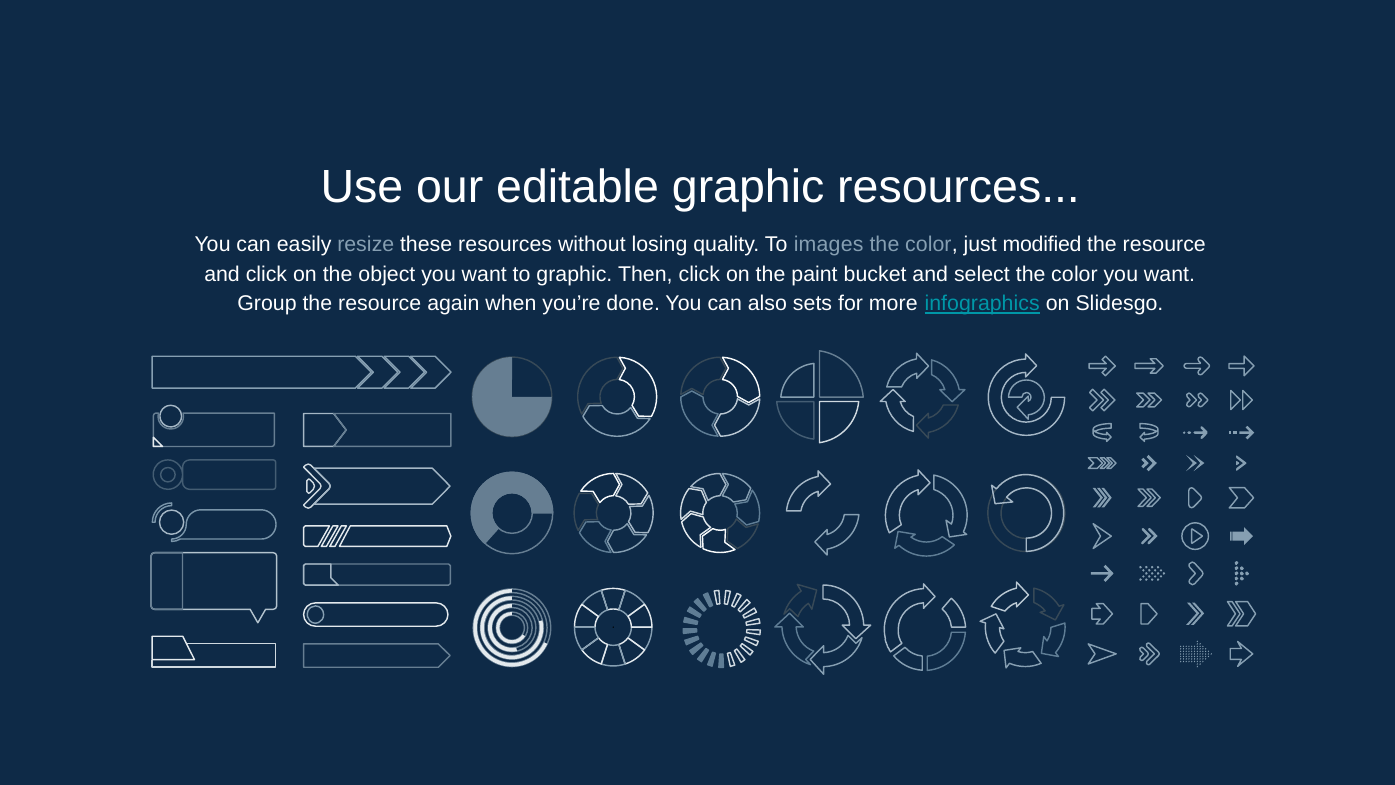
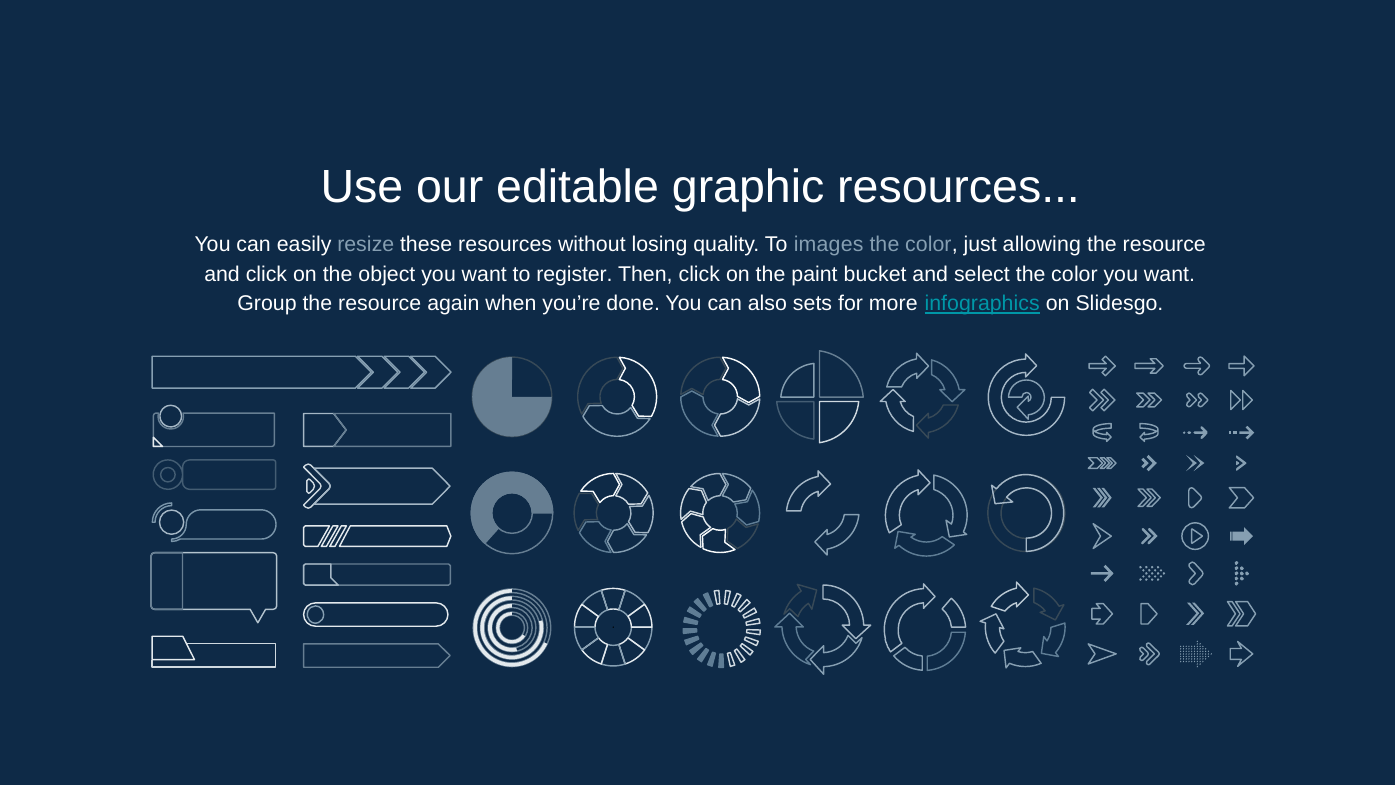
modified: modified -> allowing
to graphic: graphic -> register
